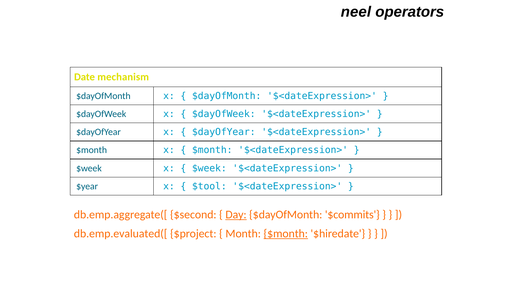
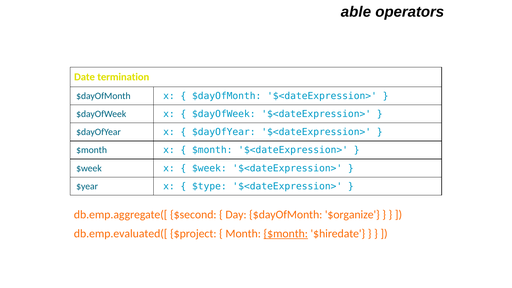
neel: neel -> able
mechanism: mechanism -> termination
$tool: $tool -> $type
Day underline: present -> none
$commits: $commits -> $organize
